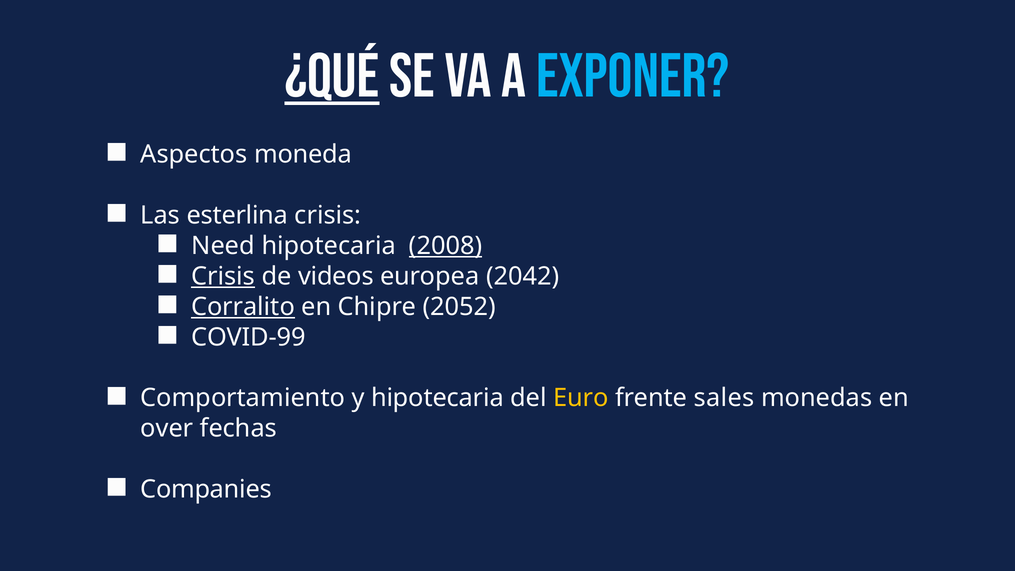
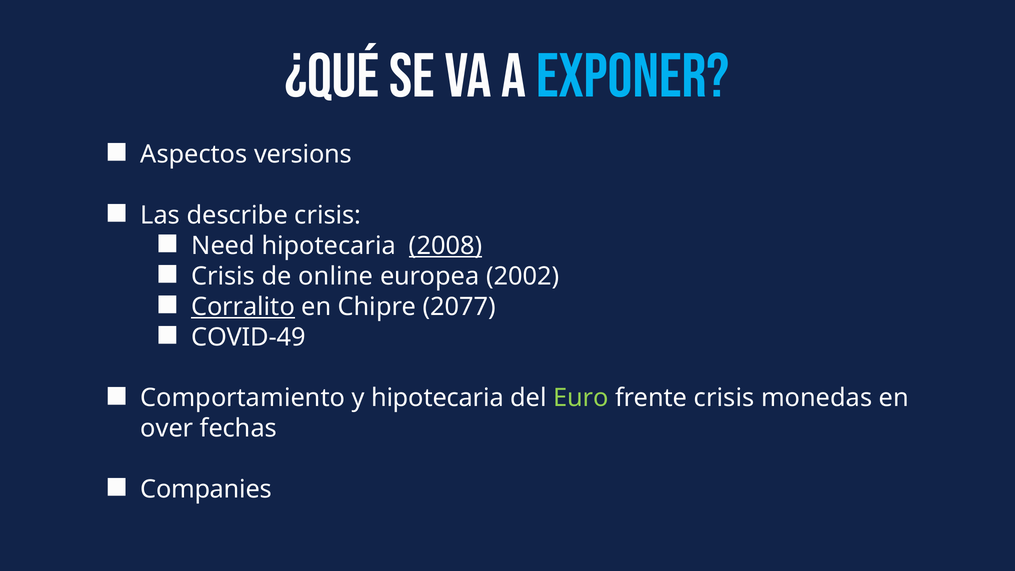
¿qué underline: present -> none
moneda: moneda -> versions
esterlina: esterlina -> describe
Crisis at (223, 276) underline: present -> none
videos: videos -> online
2042: 2042 -> 2002
2052: 2052 -> 2077
COVID-99: COVID-99 -> COVID-49
Euro colour: yellow -> light green
frente sales: sales -> crisis
